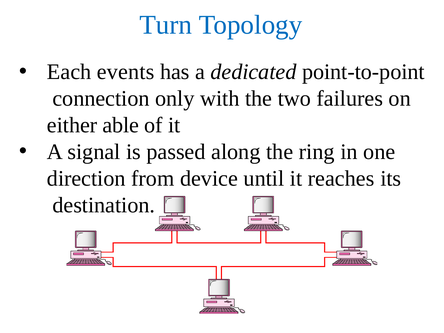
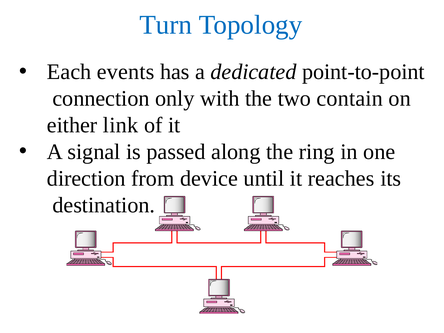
failures: failures -> contain
able: able -> link
